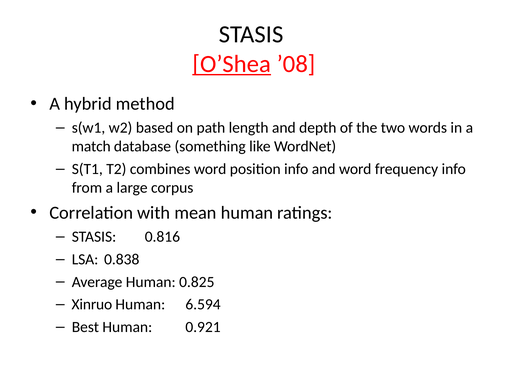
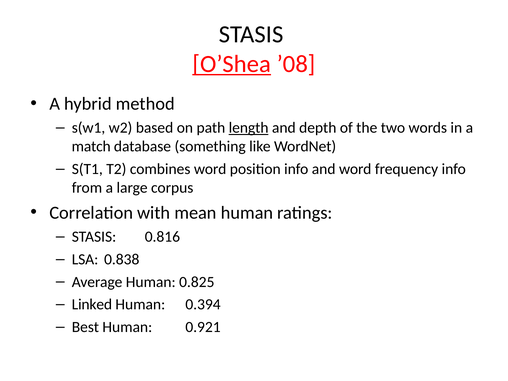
length underline: none -> present
Xinruo: Xinruo -> Linked
6.594: 6.594 -> 0.394
